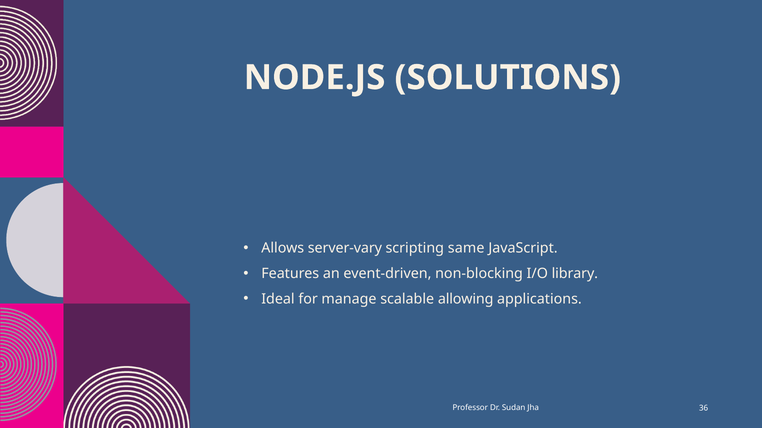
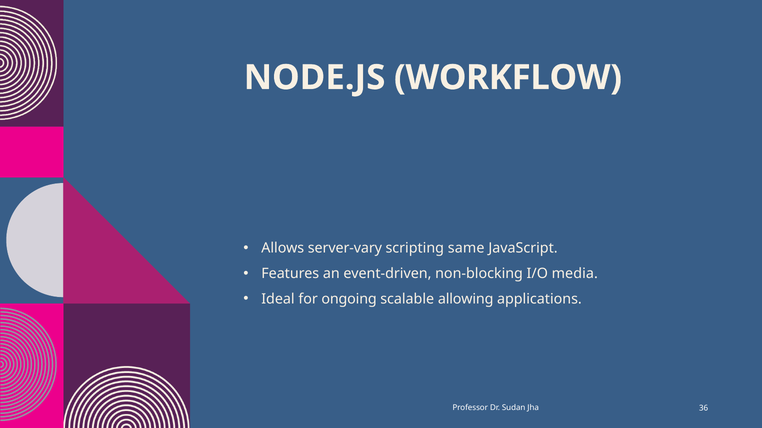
SOLUTIONS: SOLUTIONS -> WORKFLOW
library: library -> media
manage: manage -> ongoing
